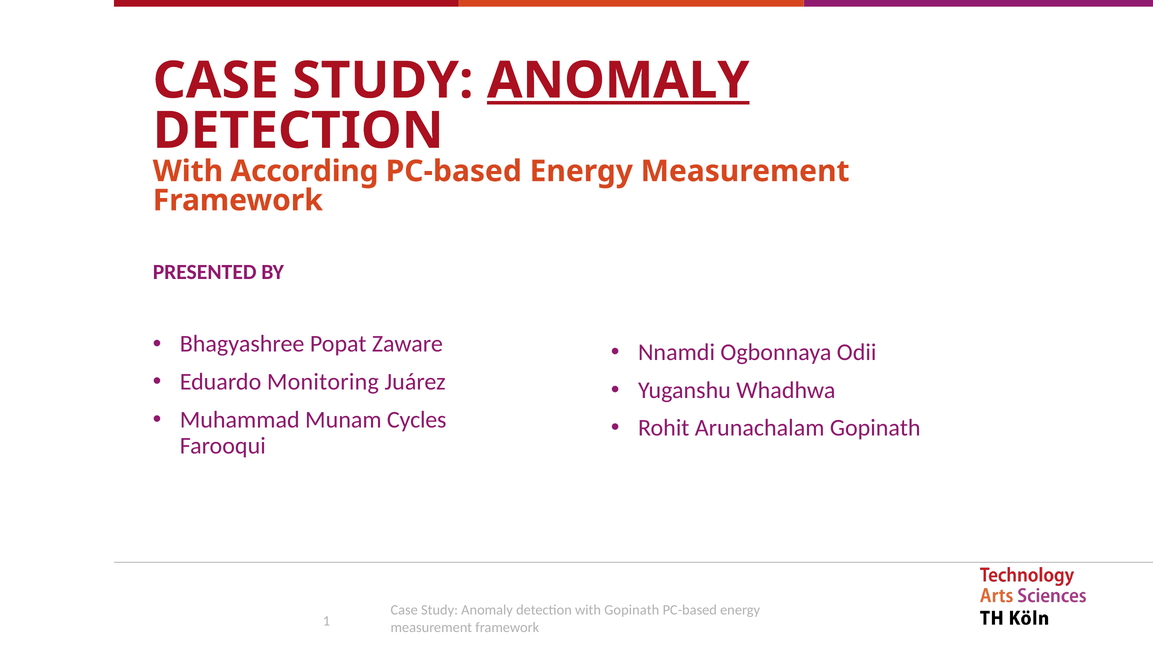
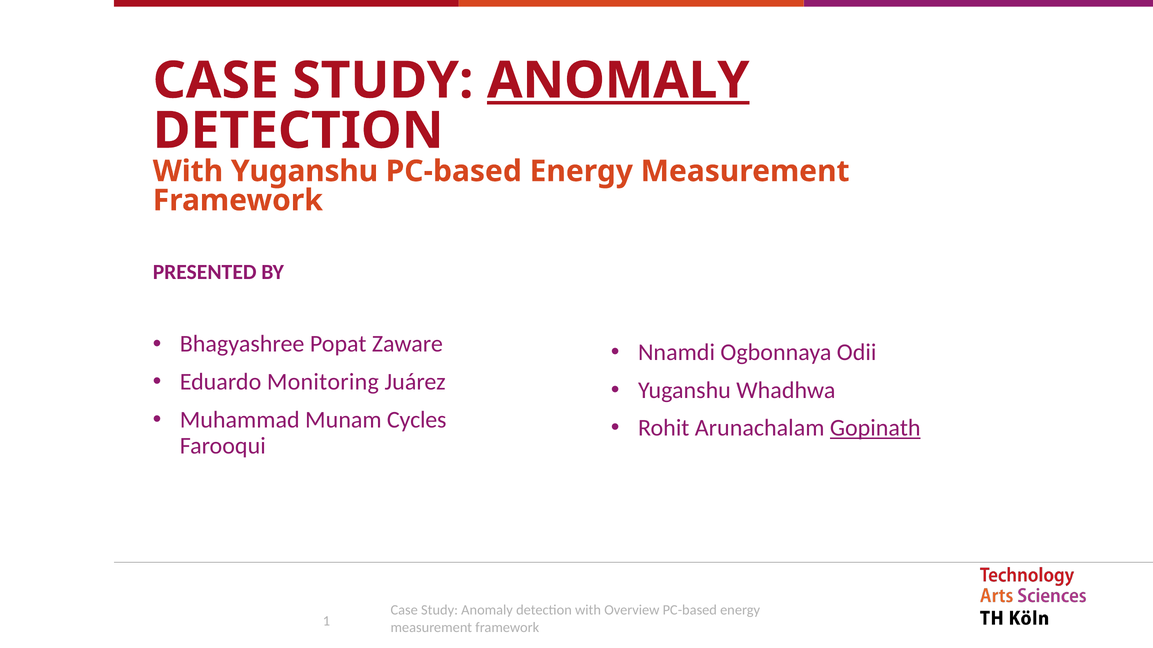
With According: According -> Yuganshu
Gopinath at (875, 428) underline: none -> present
with Gopinath: Gopinath -> Overview
